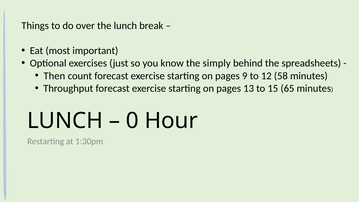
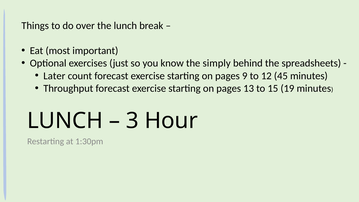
Then: Then -> Later
58: 58 -> 45
65: 65 -> 19
0: 0 -> 3
